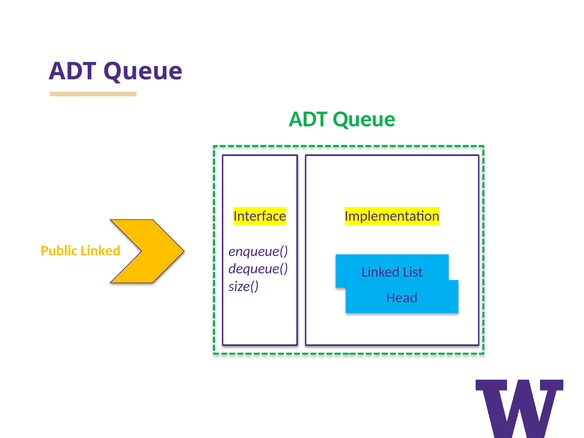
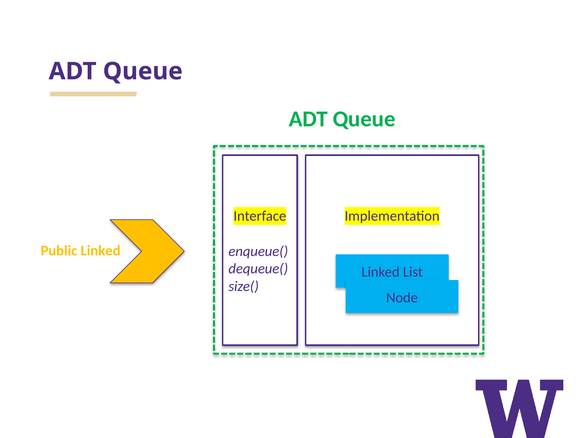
Head: Head -> Node
